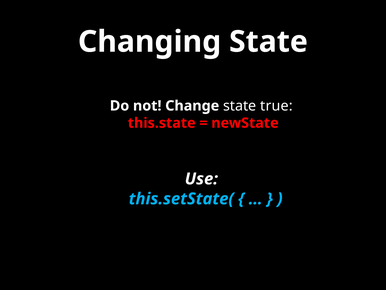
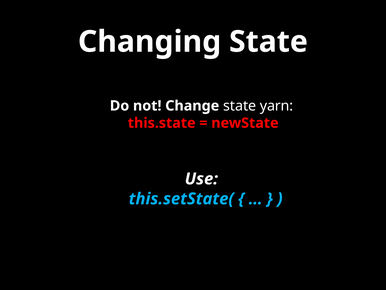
true: true -> yarn
